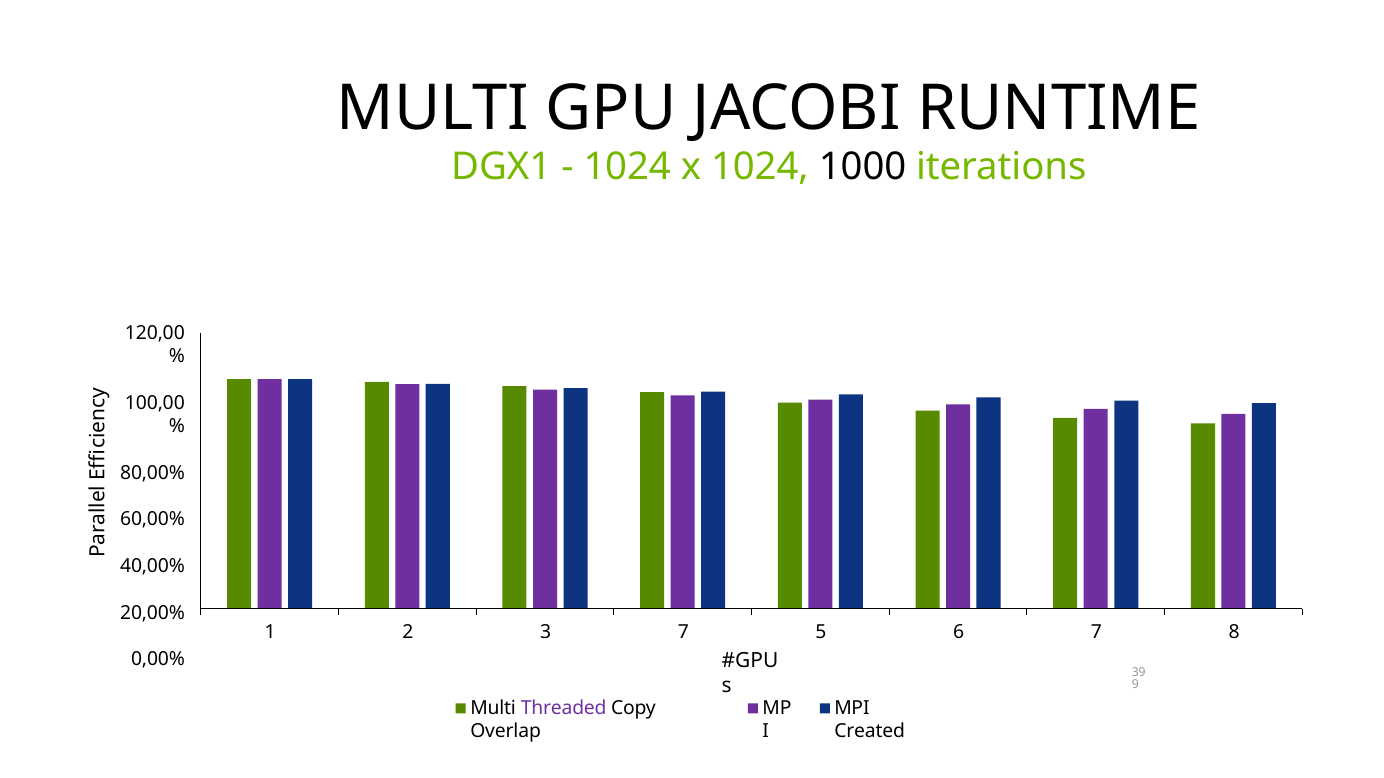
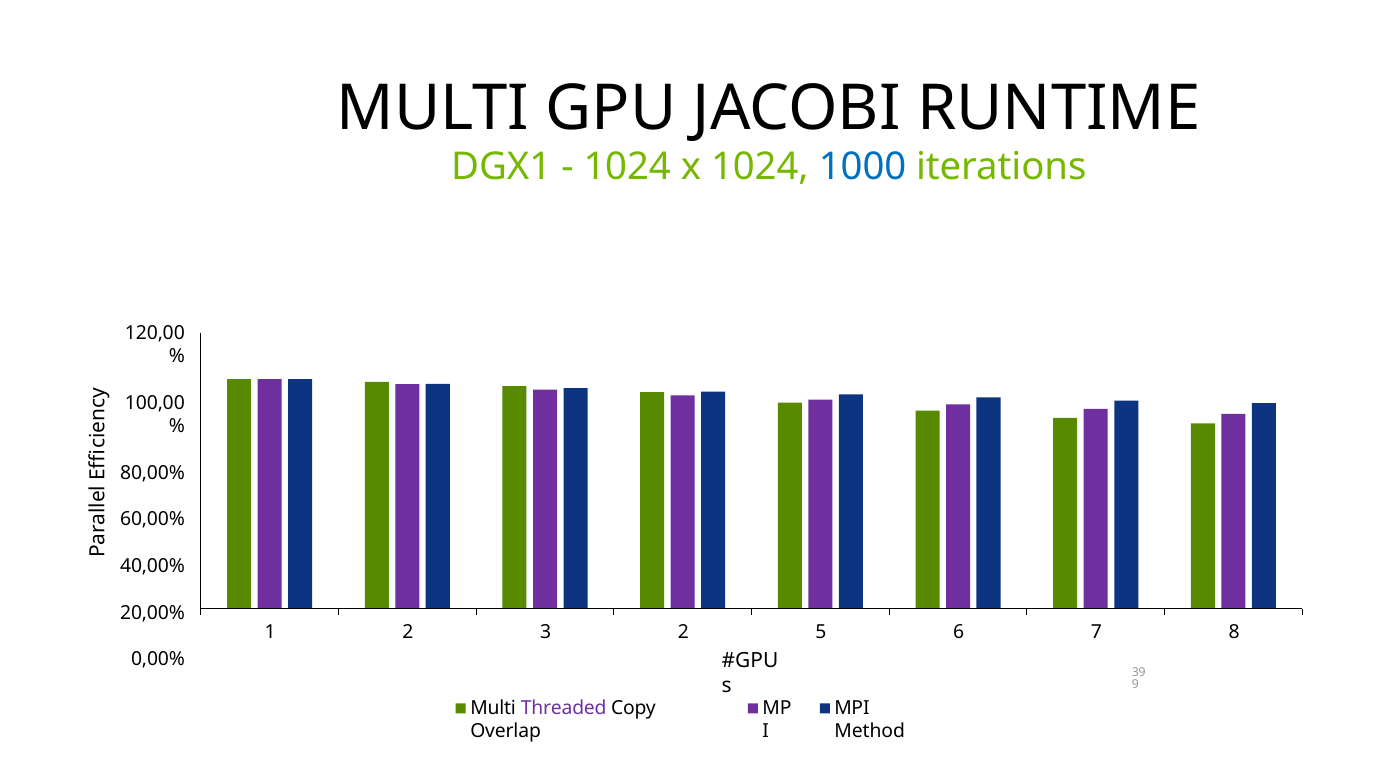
1000 colour: black -> blue
3 7: 7 -> 2
Created: Created -> Method
